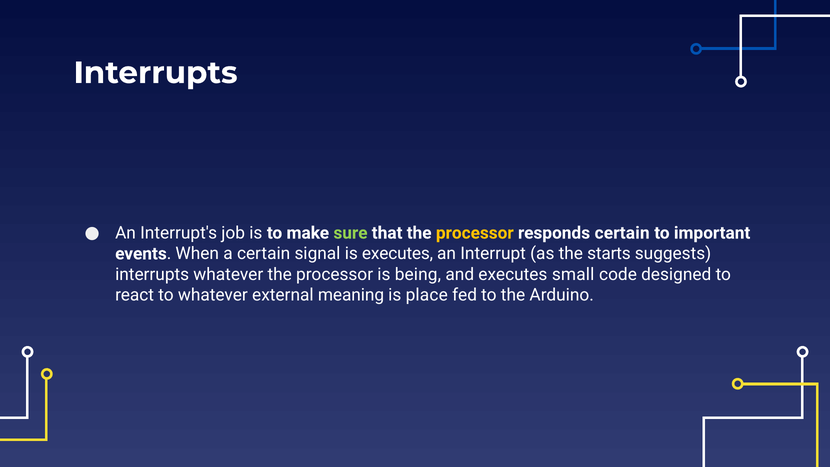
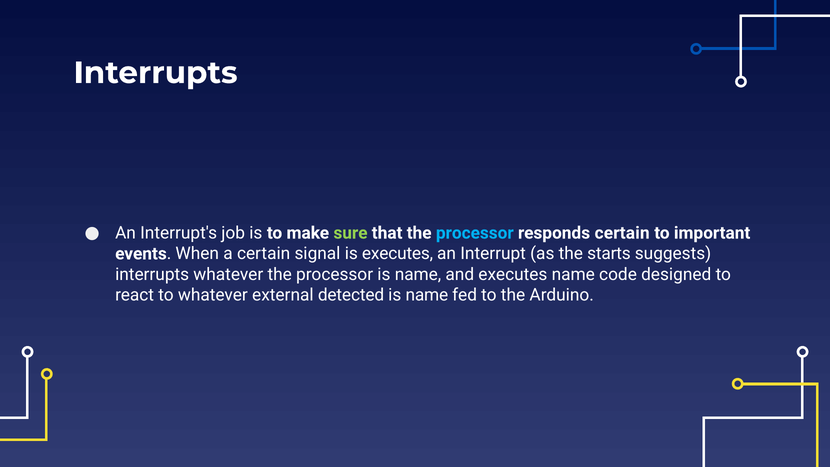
processor at (475, 233) colour: yellow -> light blue
processor is being: being -> name
executes small: small -> name
meaning: meaning -> detected
place at (427, 295): place -> name
